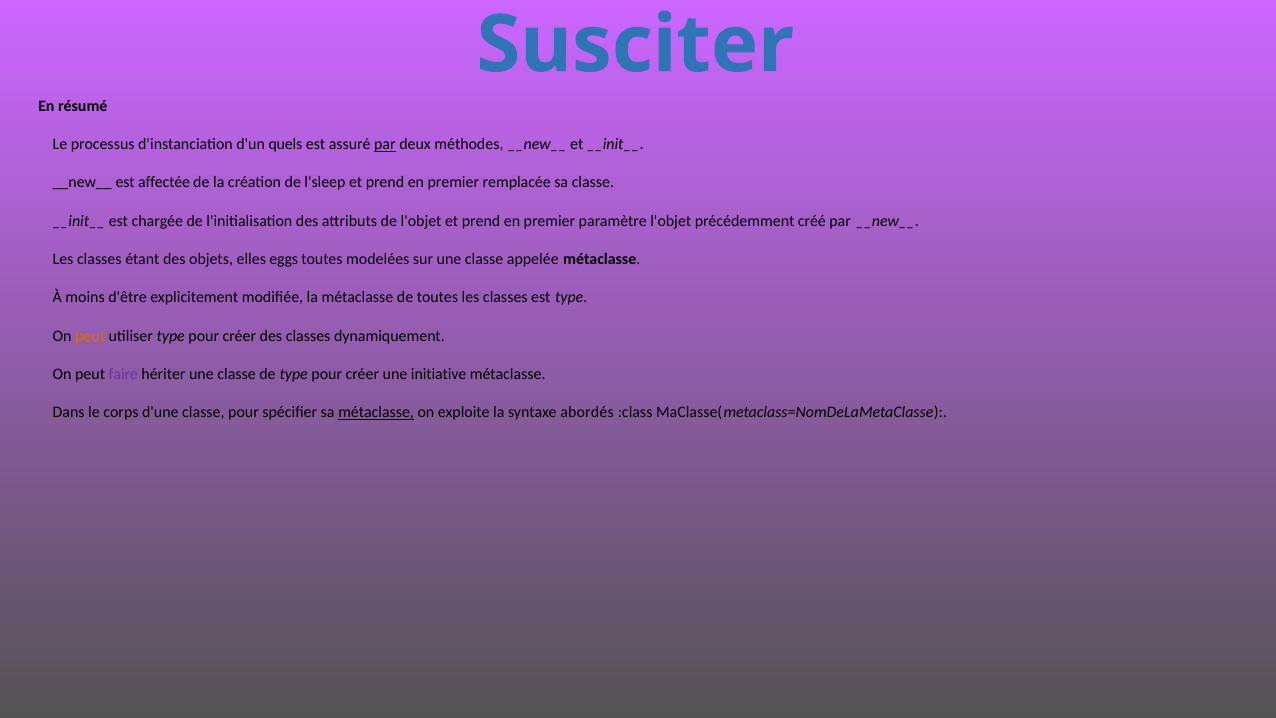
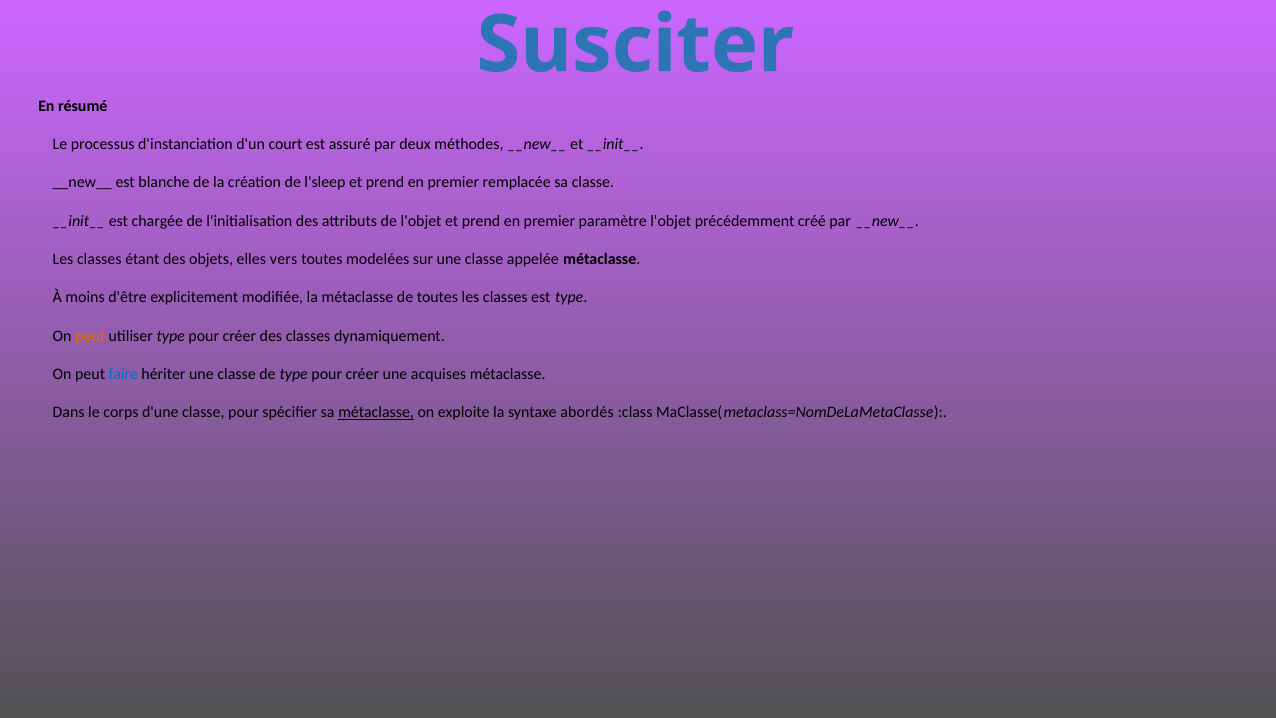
quels: quels -> court
par at (385, 144) underline: present -> none
affectée: affectée -> blanche
eggs: eggs -> vers
faire colour: purple -> blue
initiative: initiative -> acquises
